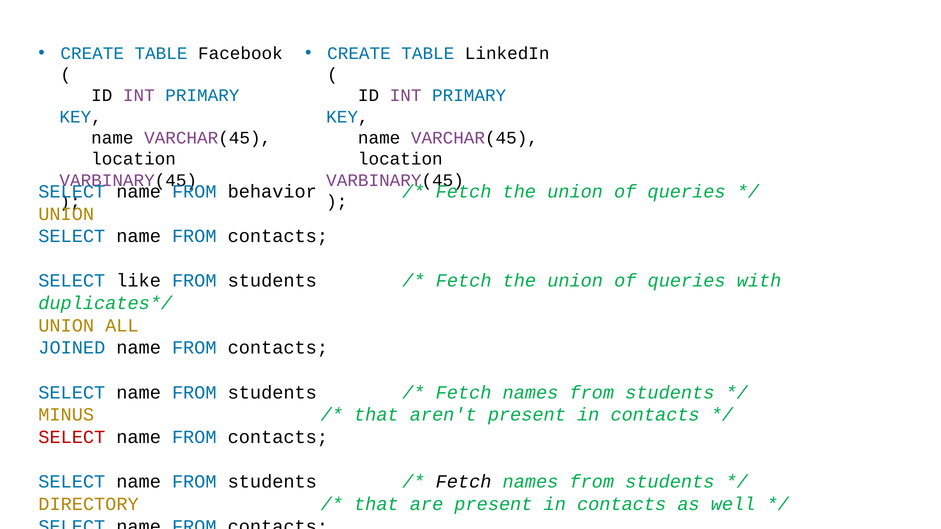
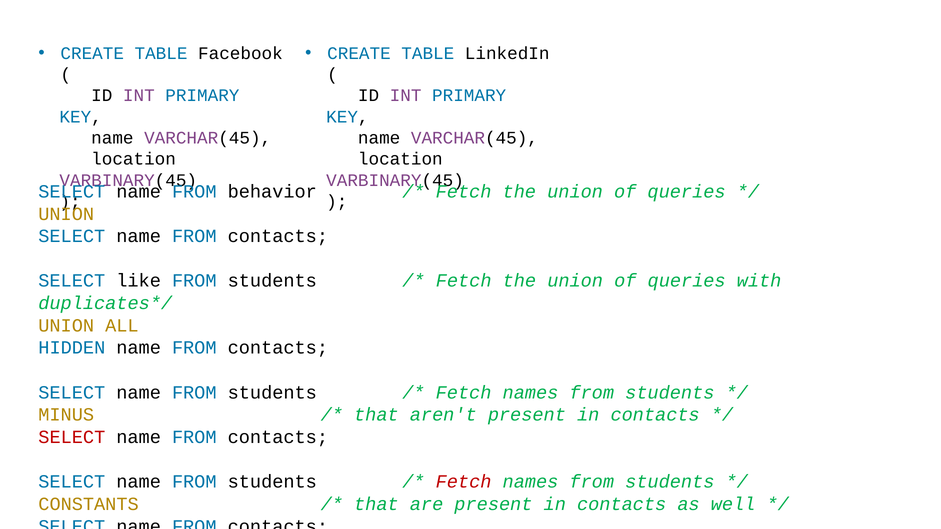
JOINED: JOINED -> HIDDEN
Fetch at (464, 482) colour: black -> red
DIRECTORY: DIRECTORY -> CONSTANTS
